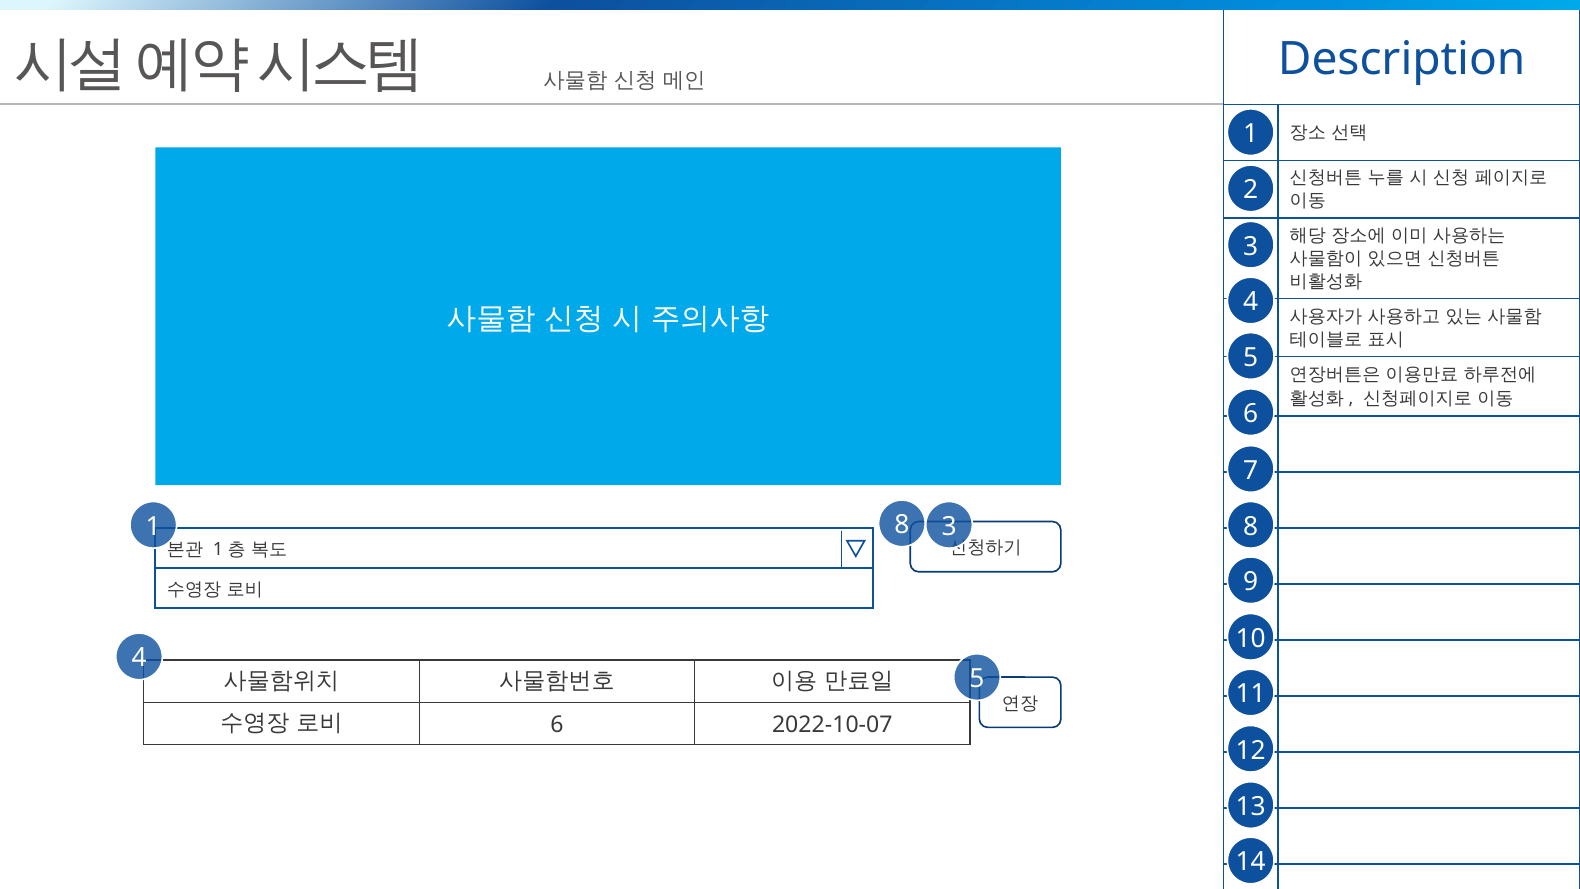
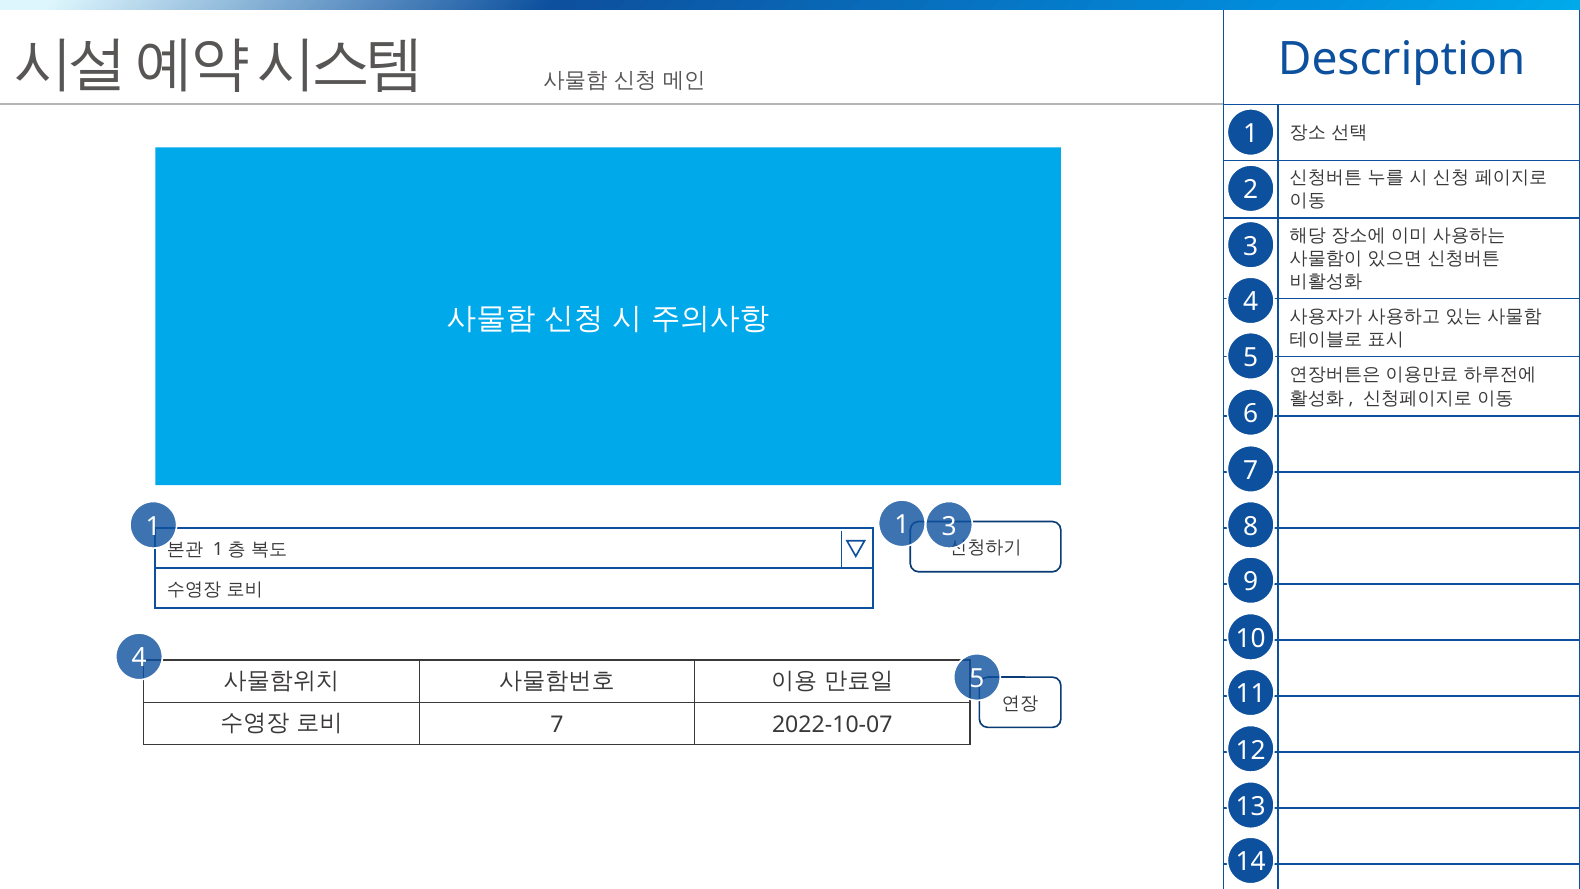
1 8: 8 -> 1
6 at (557, 725): 6 -> 7
